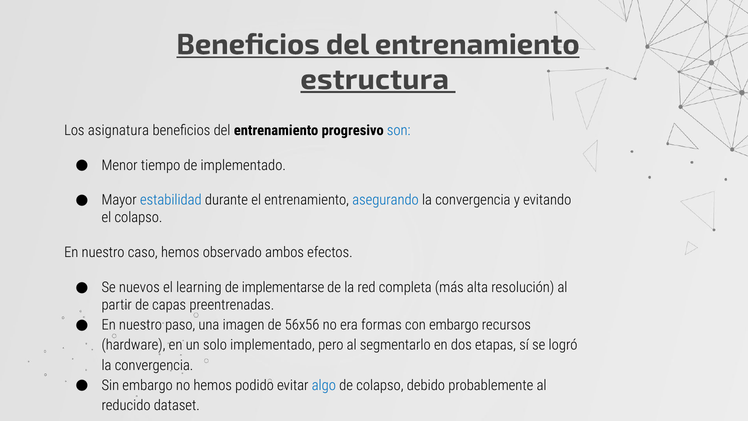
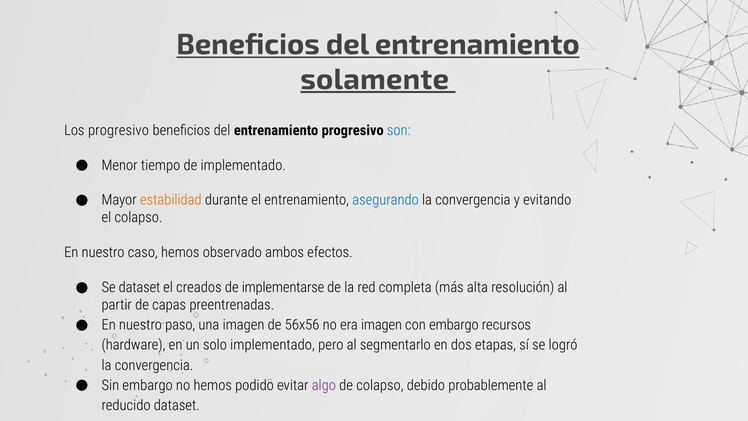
estructura: estructura -> solamente
Los asignatura: asignatura -> progresivo
estabilidad colour: blue -> orange
Se nuevos: nuevos -> dataset
learning: learning -> creados
era formas: formas -> imagen
algo colour: blue -> purple
